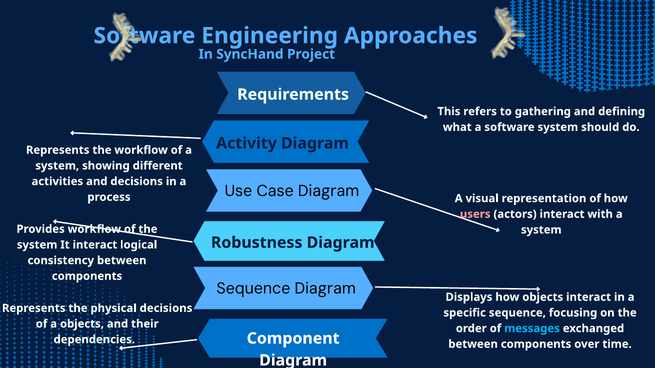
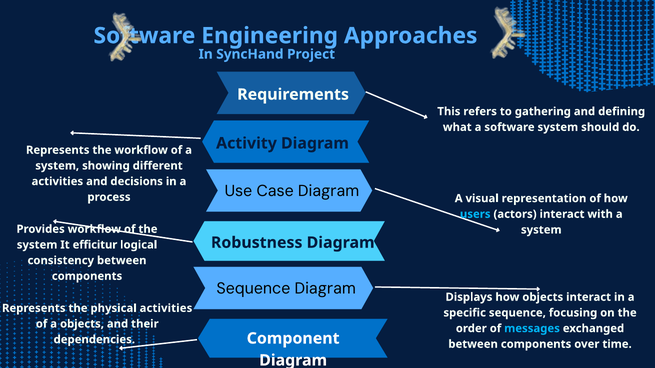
users colour: pink -> light blue
It interact: interact -> efficitur
physical decisions: decisions -> activities
